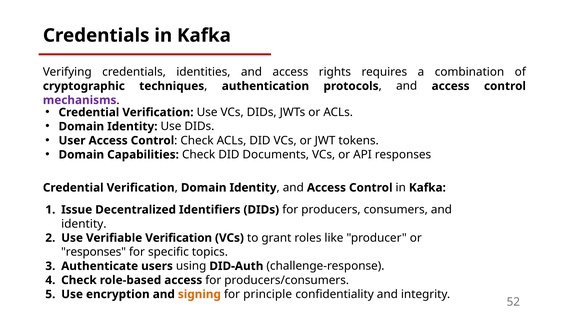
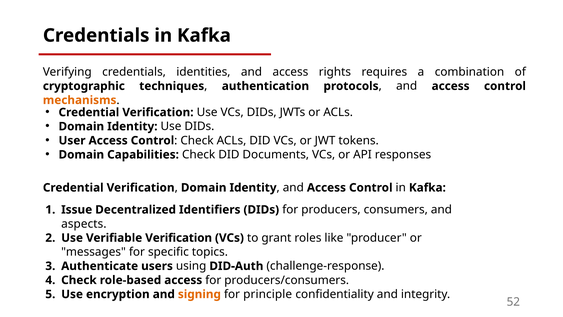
mechanisms colour: purple -> orange
identity at (84, 224): identity -> aspects
responses at (94, 252): responses -> messages
